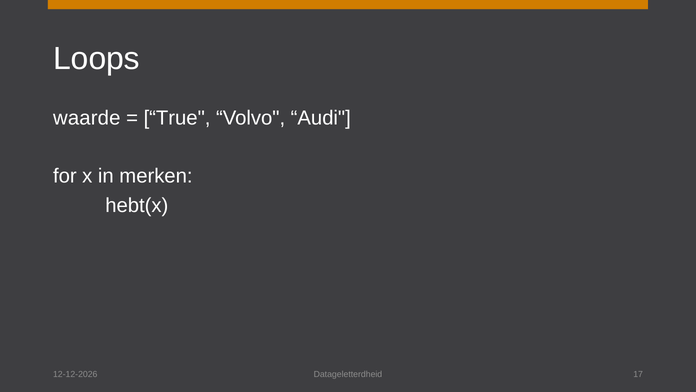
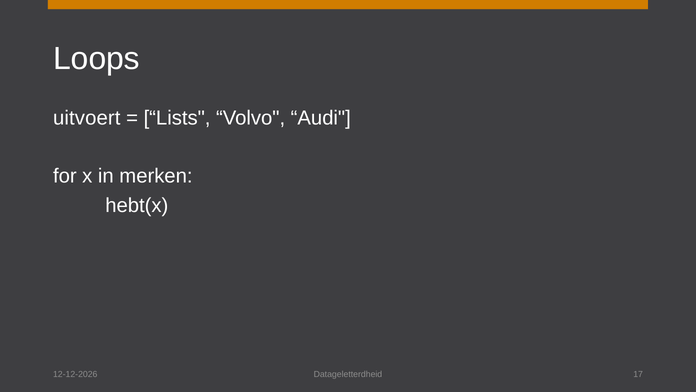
waarde: waarde -> uitvoert
True: True -> Lists
